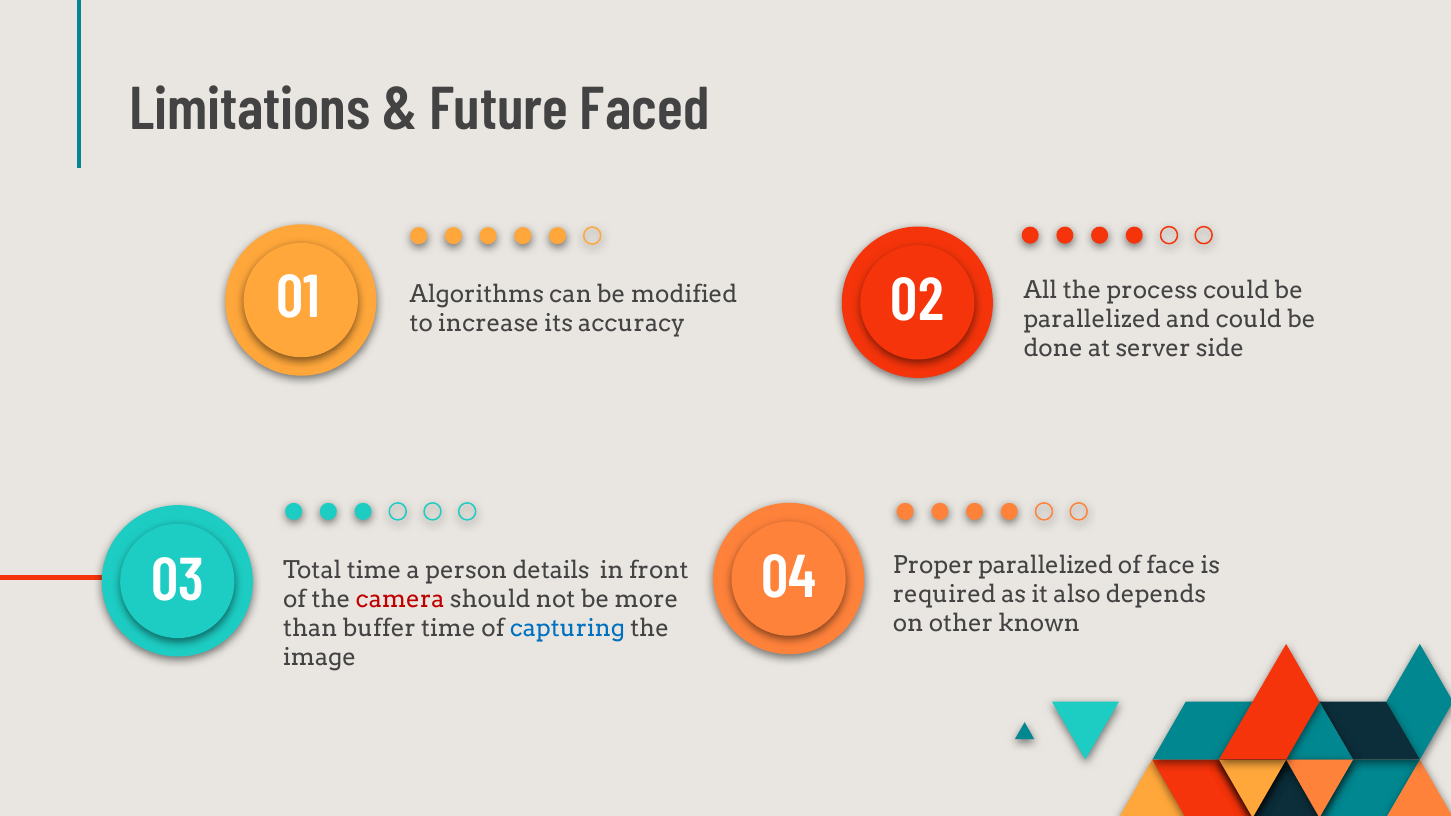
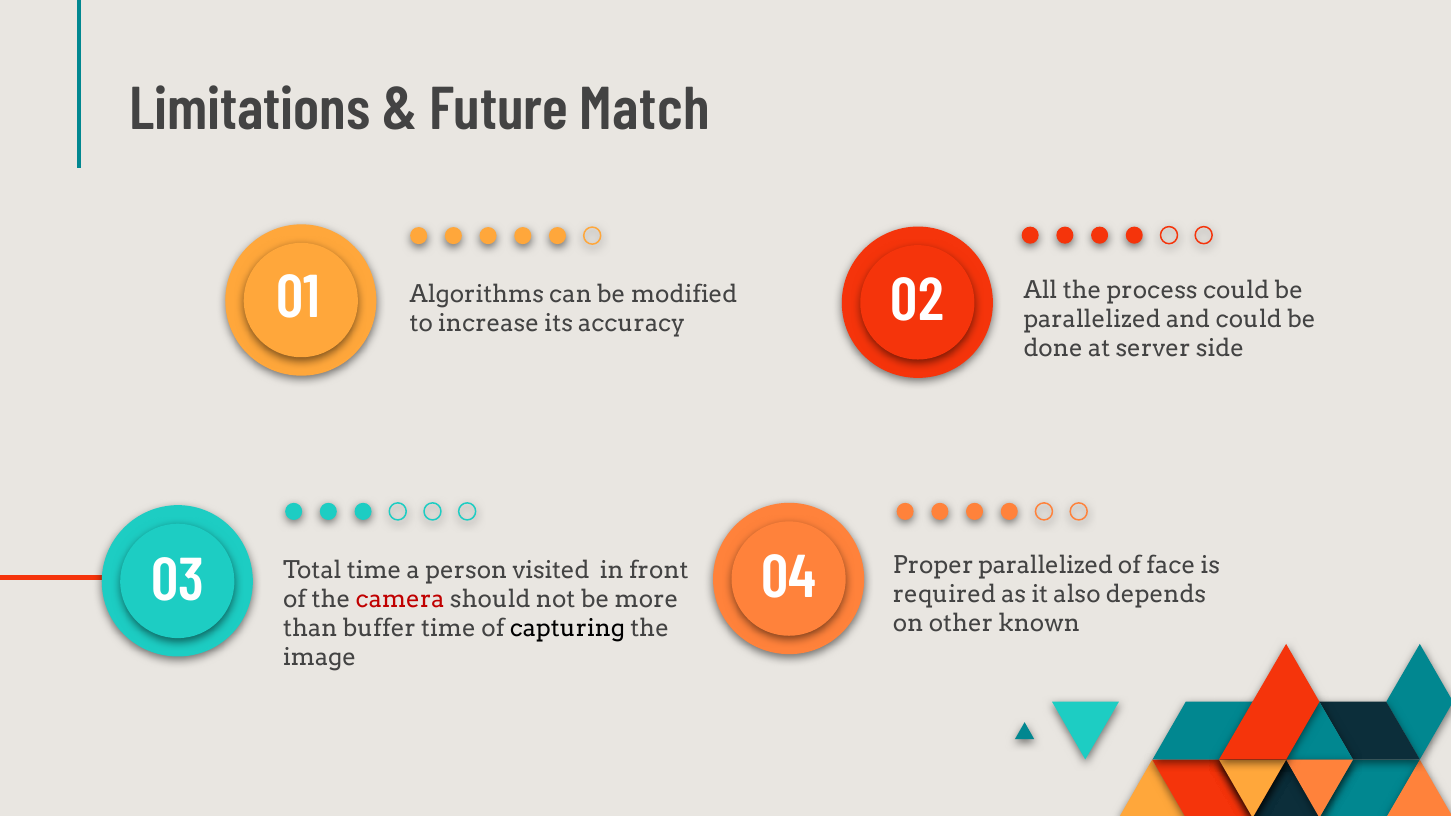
Faced: Faced -> Match
details: details -> visited
capturing colour: blue -> black
